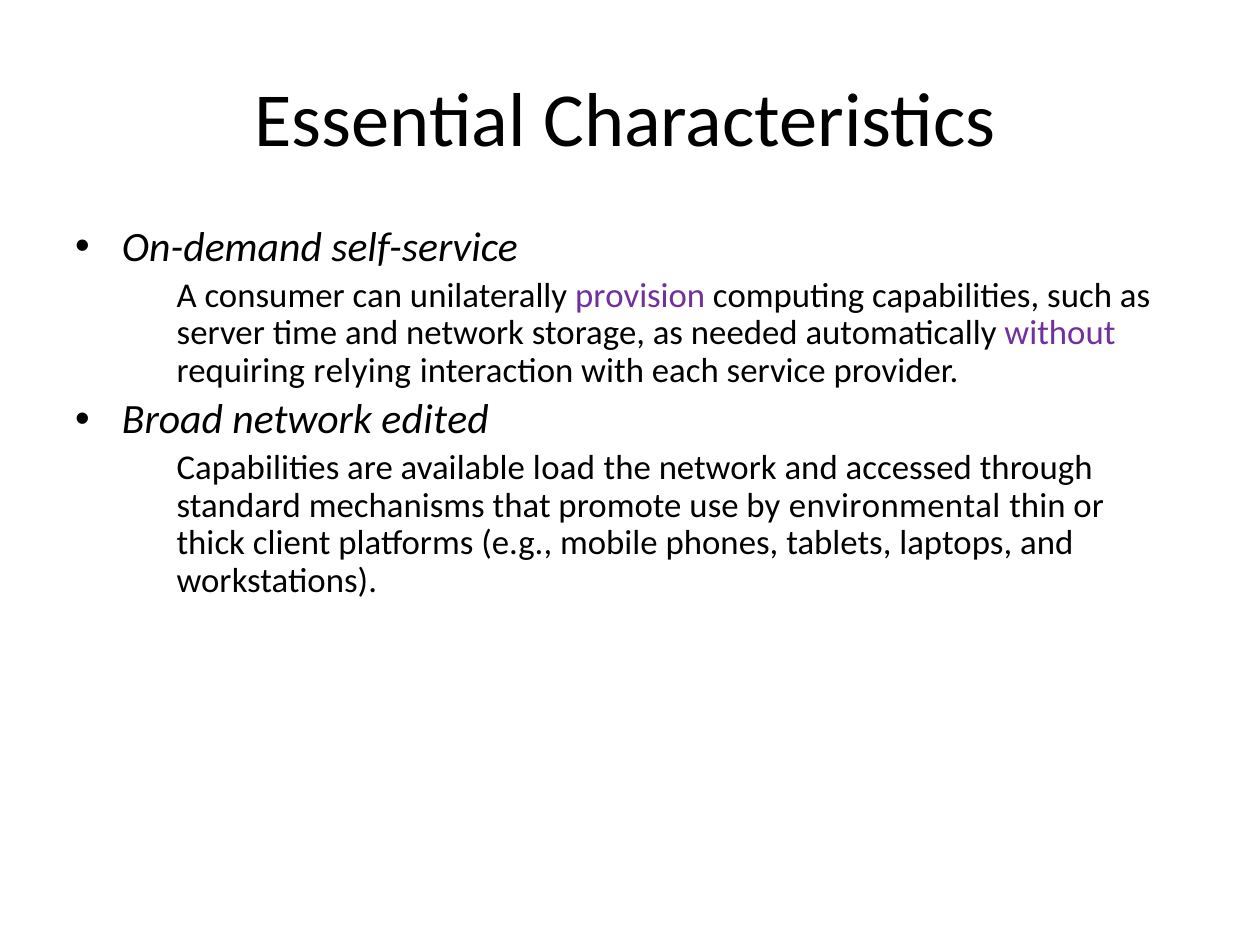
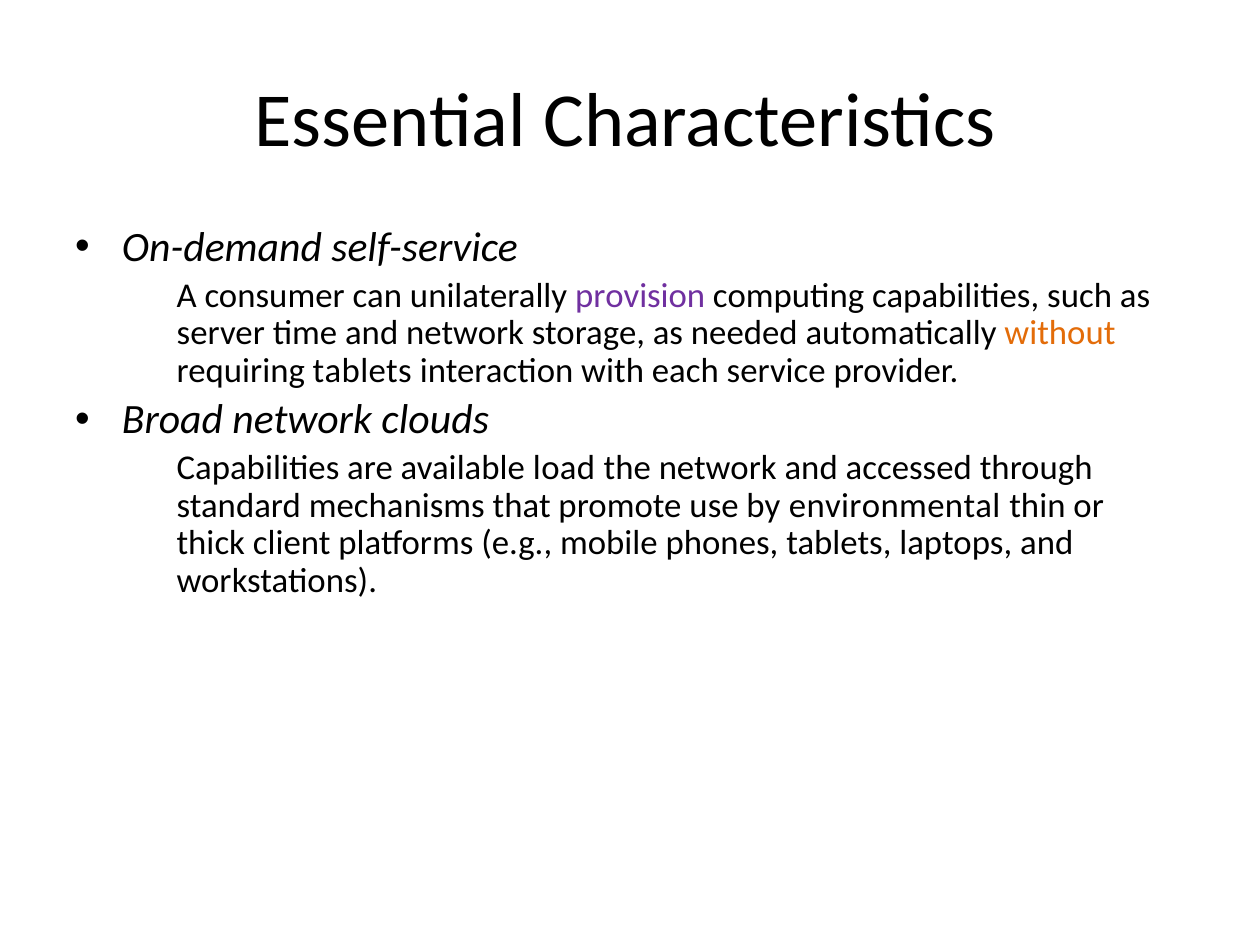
without colour: purple -> orange
requiring relying: relying -> tablets
edited: edited -> clouds
